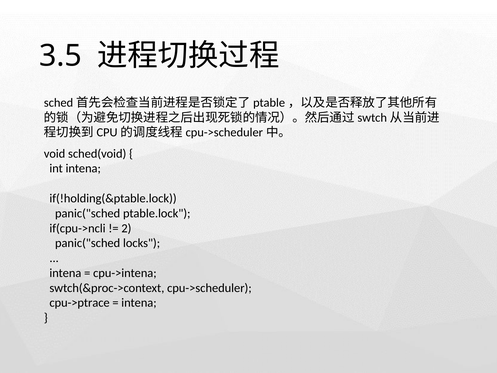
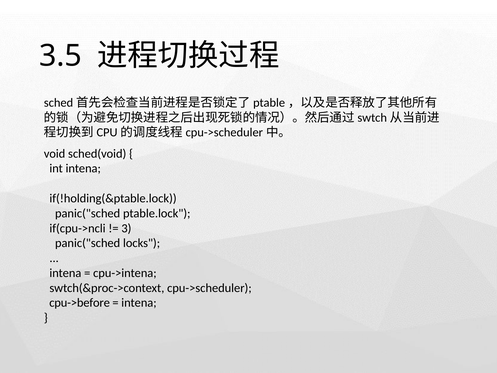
2: 2 -> 3
cpu->ptrace: cpu->ptrace -> cpu->before
